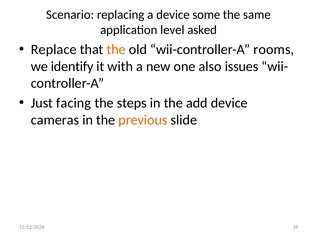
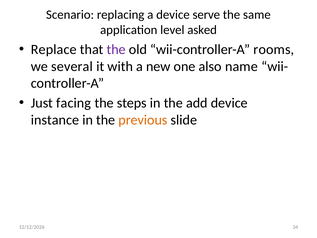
some: some -> serve
the at (116, 49) colour: orange -> purple
identify: identify -> several
issues: issues -> name
cameras: cameras -> instance
